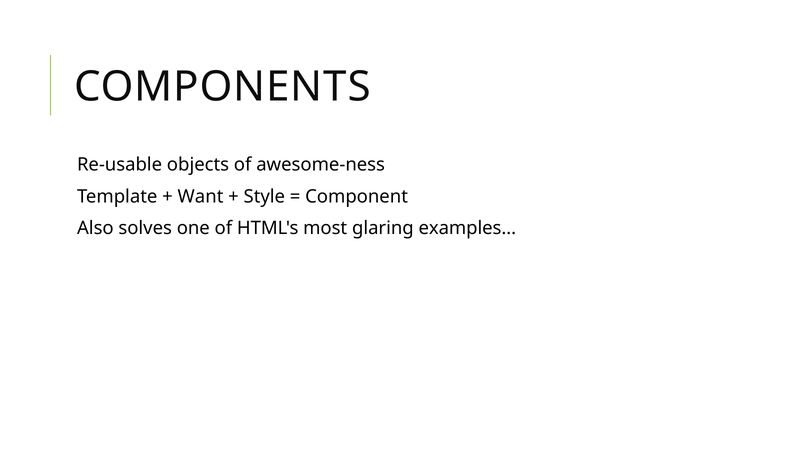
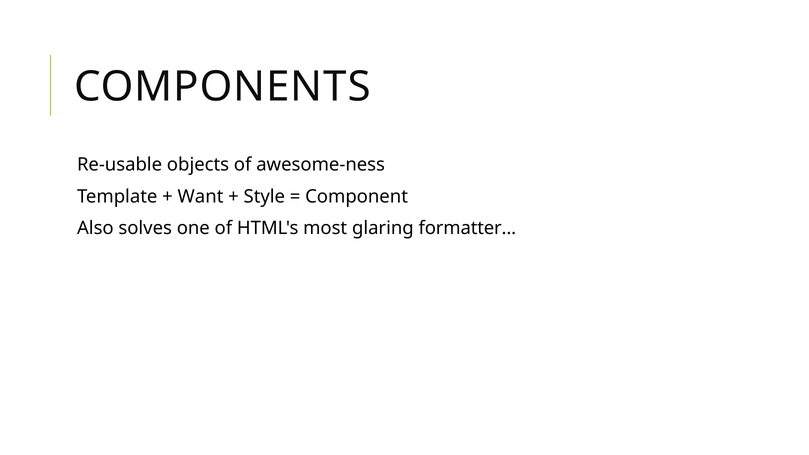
examples: examples -> formatter
